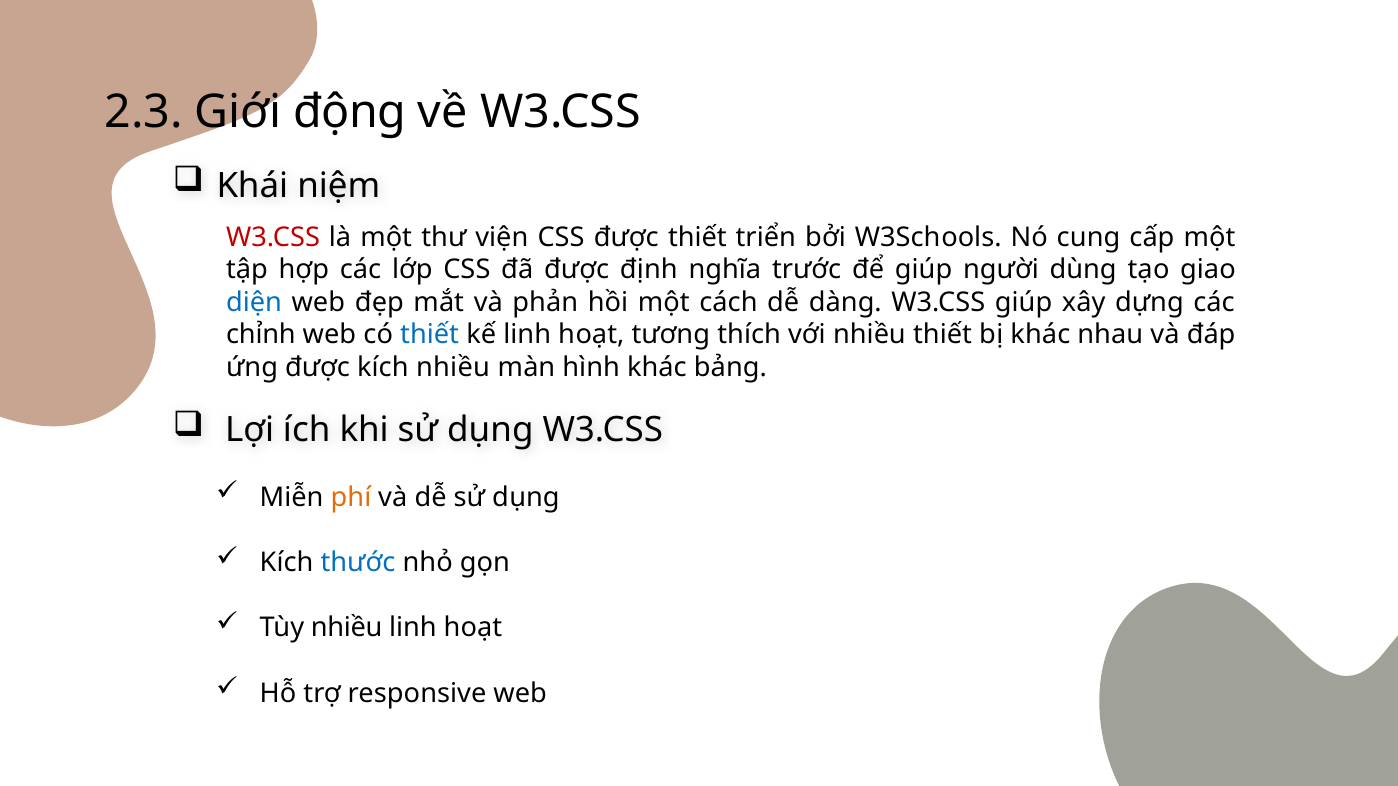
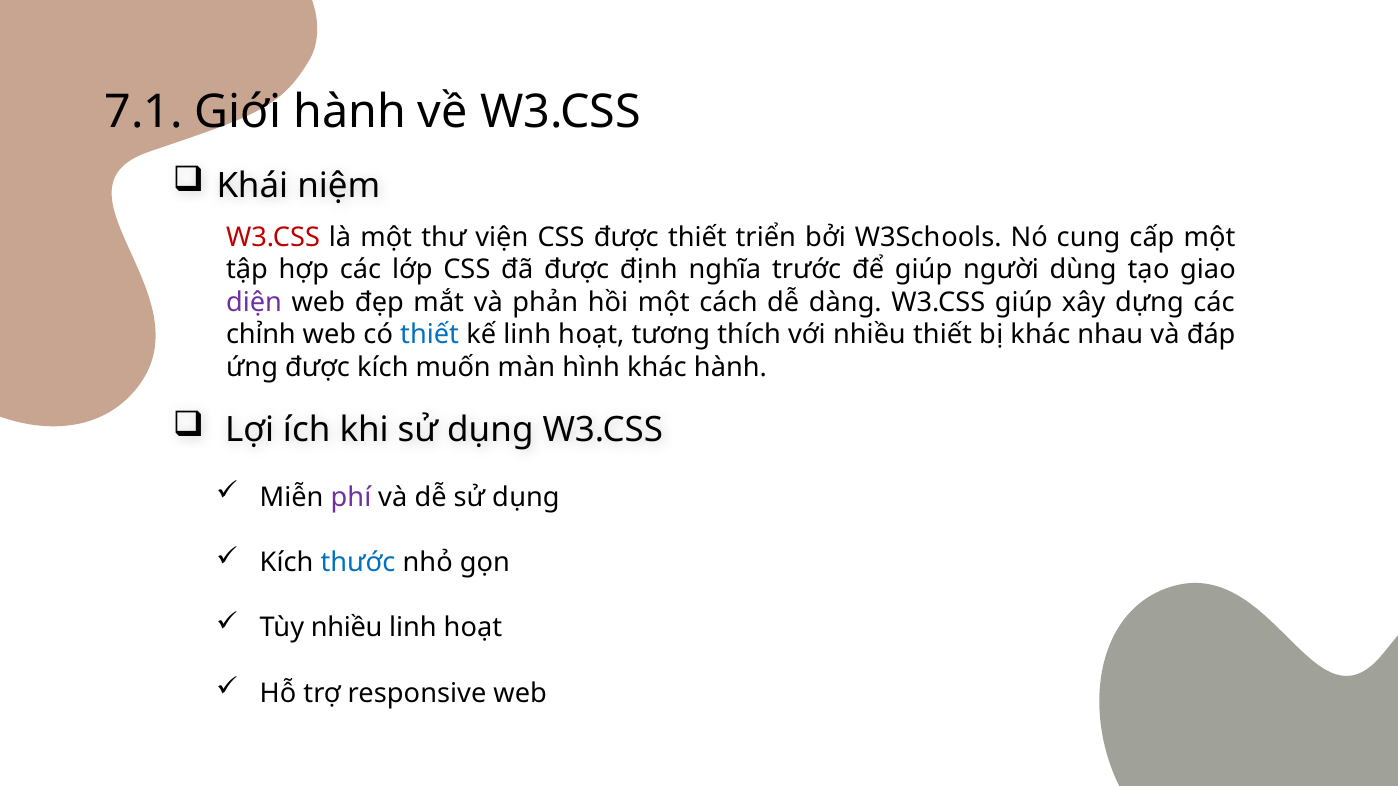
2.3: 2.3 -> 7.1
Giới động: động -> hành
diện colour: blue -> purple
kích nhiều: nhiều -> muốn
khác bảng: bảng -> hành
phí colour: orange -> purple
